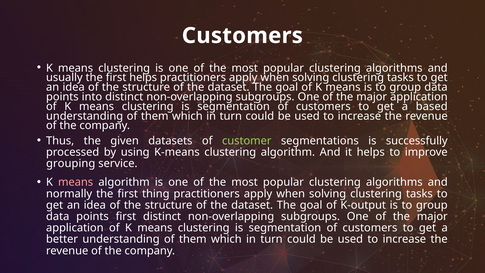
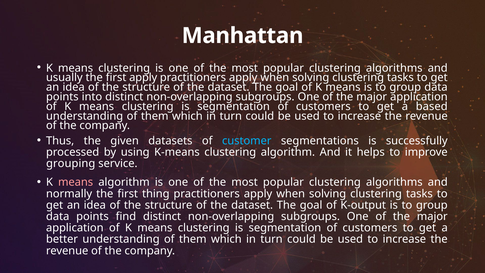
Customers at (242, 36): Customers -> Manhattan
first helps: helps -> apply
customer colour: light green -> light blue
points first: first -> find
